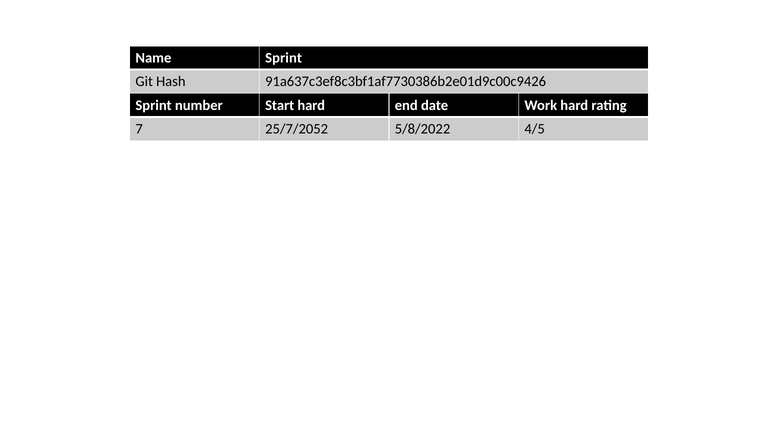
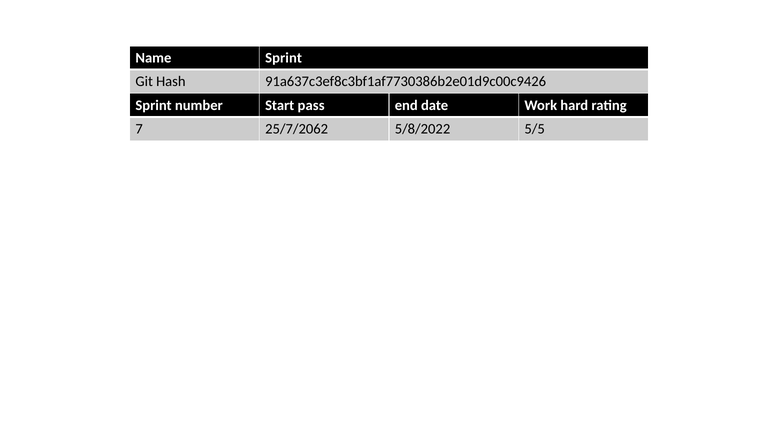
Start hard: hard -> pass
25/7/2052: 25/7/2052 -> 25/7/2062
4/5: 4/5 -> 5/5
